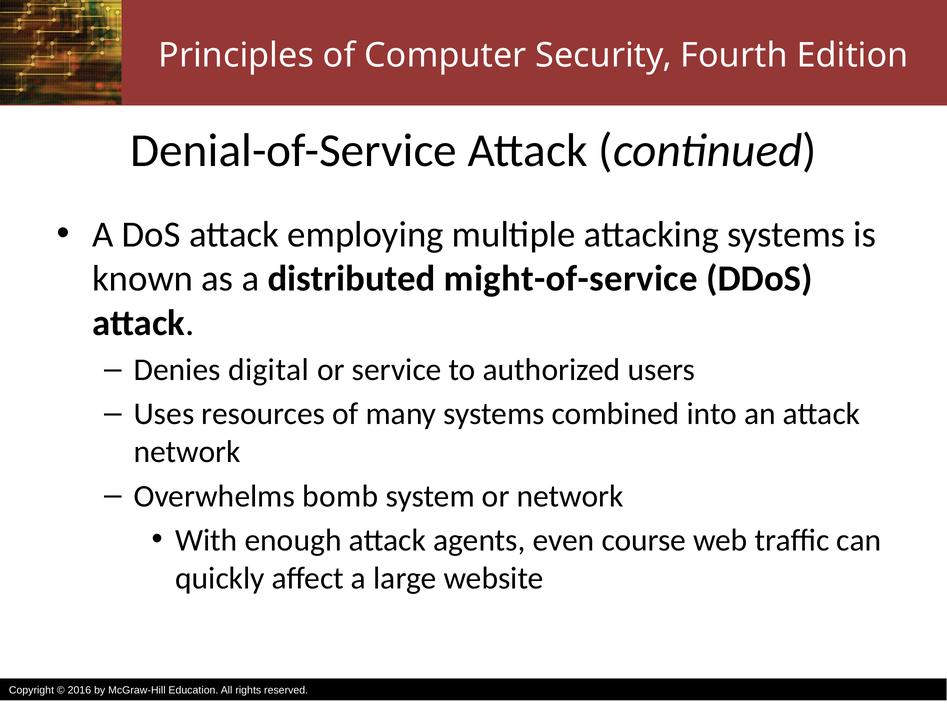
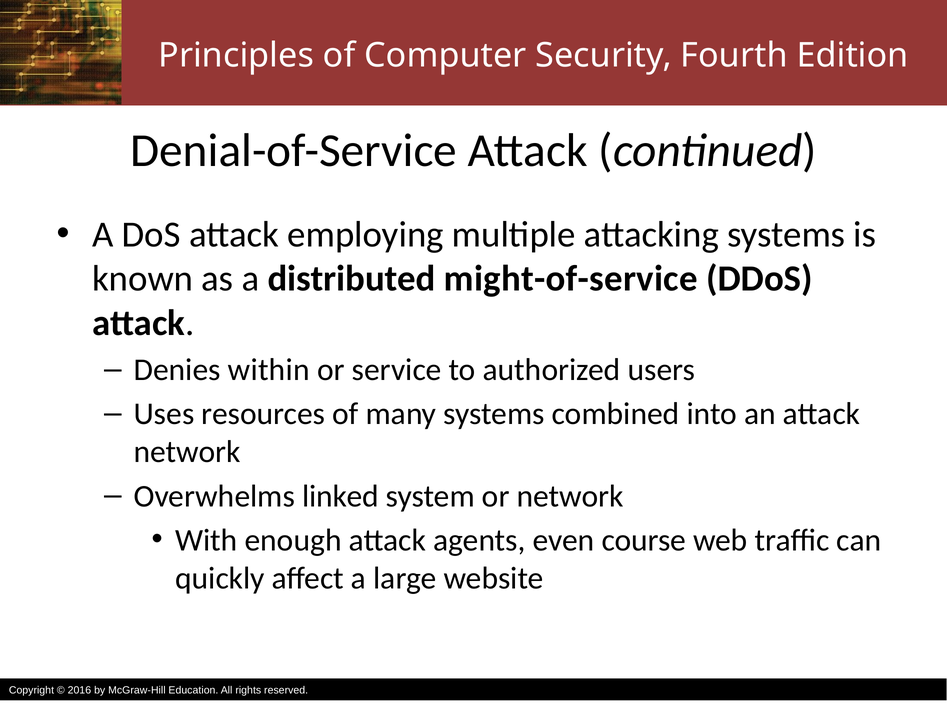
digital: digital -> within
bomb: bomb -> linked
